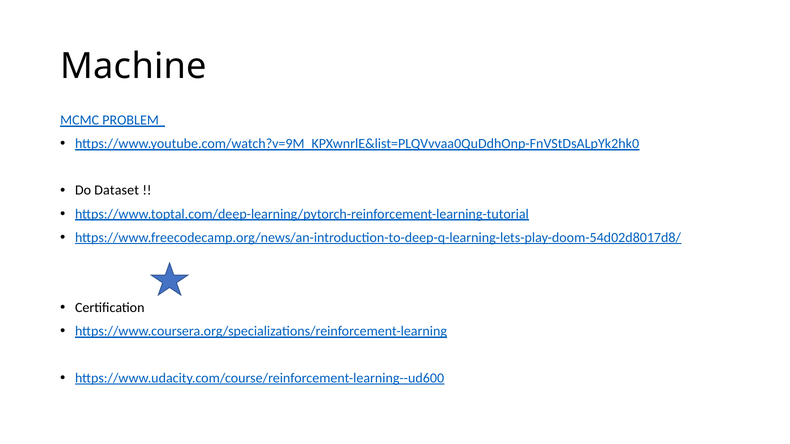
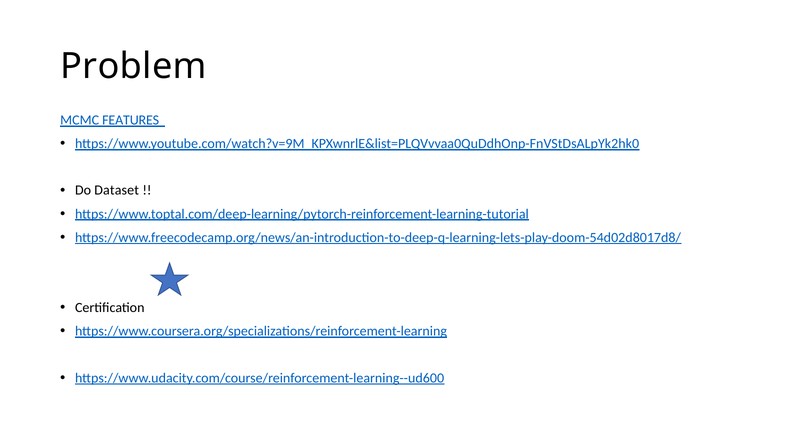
Machine: Machine -> Problem
PROBLEM: PROBLEM -> FEATURES
